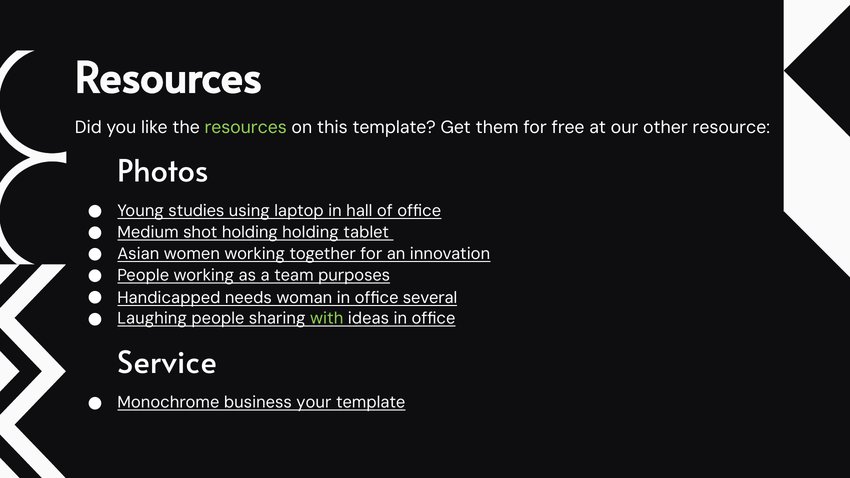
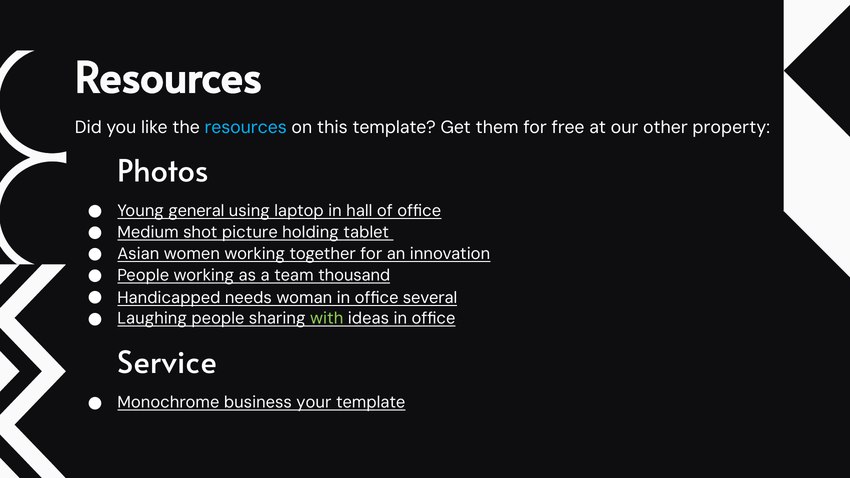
resources at (246, 127) colour: light green -> light blue
resource: resource -> property
studies: studies -> general
shot holding: holding -> picture
purposes: purposes -> thousand
